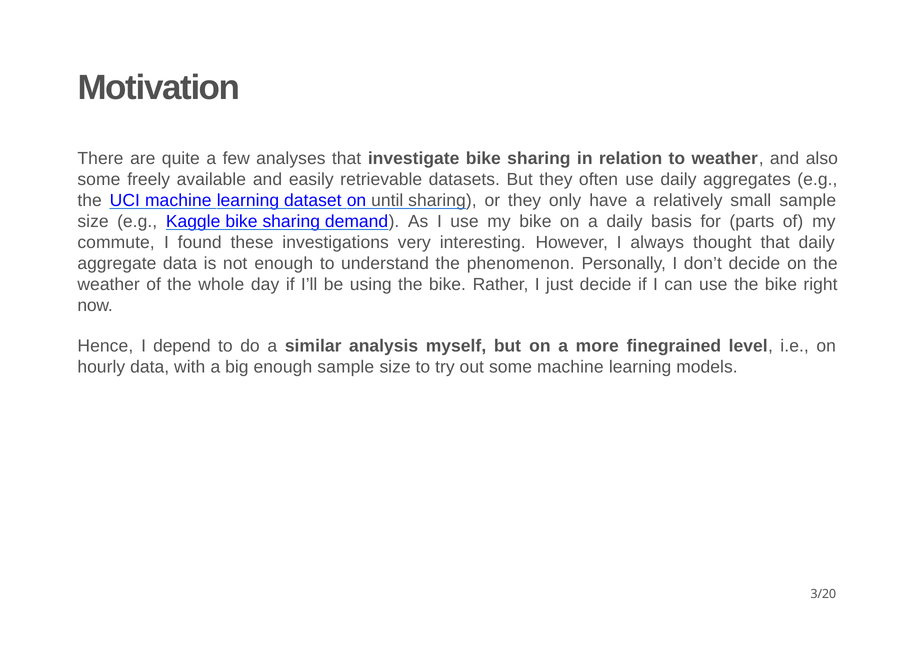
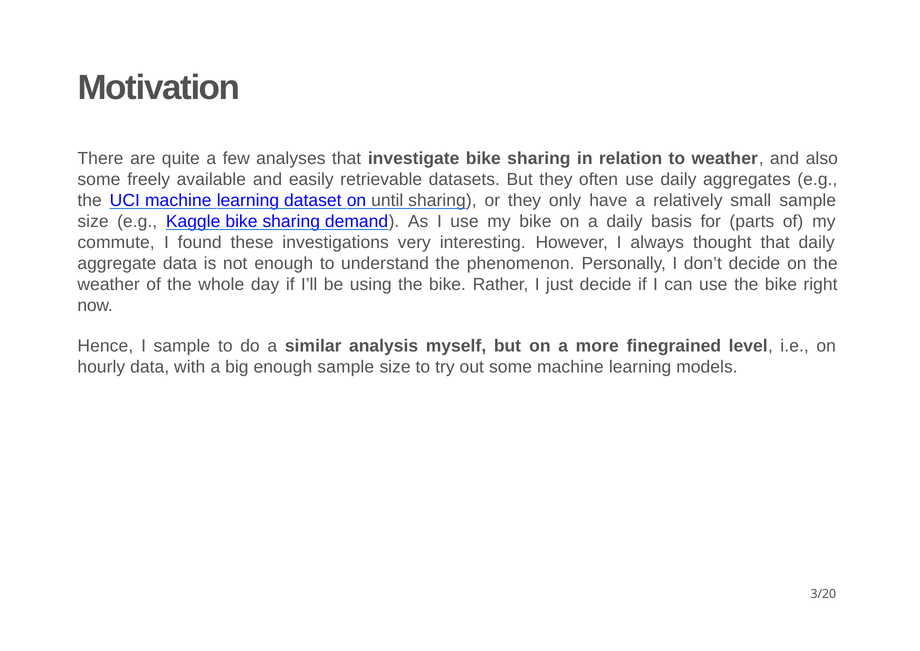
I depend: depend -> sample
